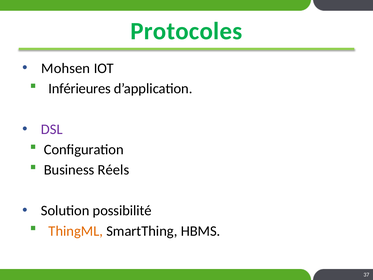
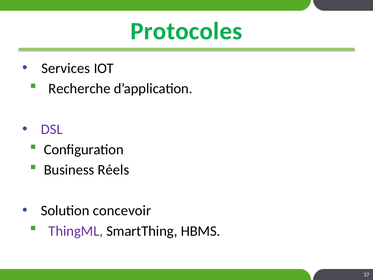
Mohsen: Mohsen -> Services
Inférieures: Inférieures -> Recherche
possibilité: possibilité -> concevoir
ThingML colour: orange -> purple
